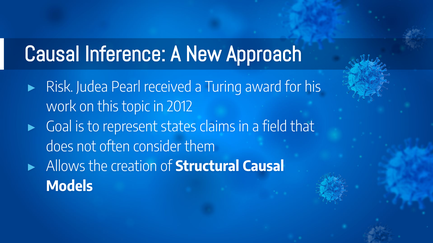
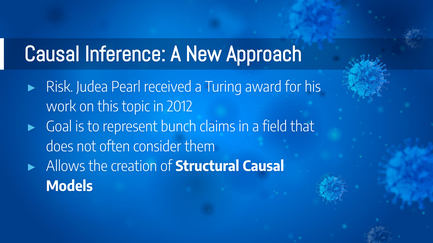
states: states -> bunch
